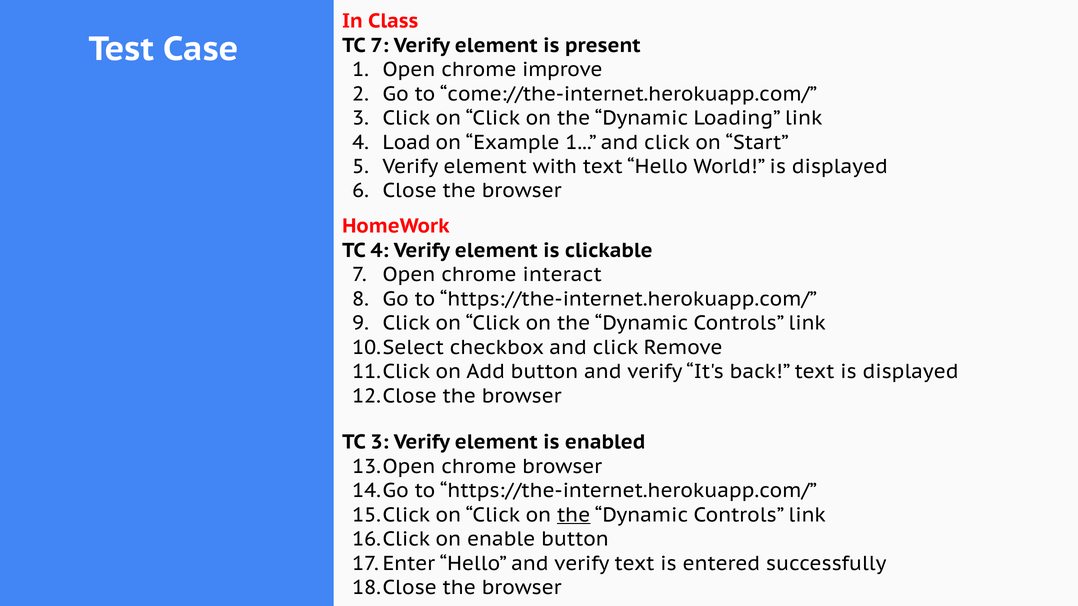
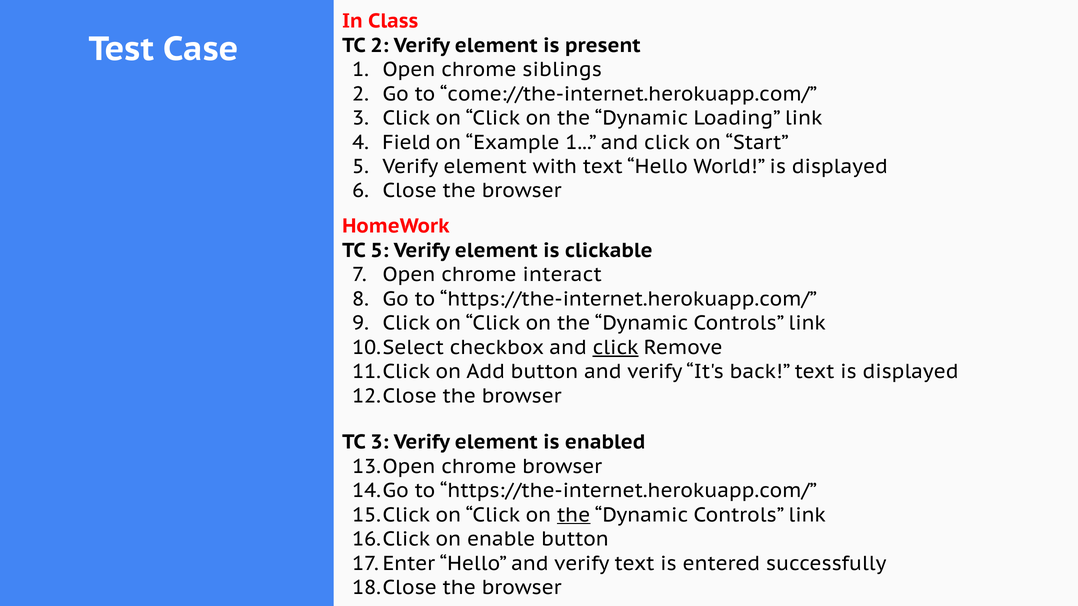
TC 7: 7 -> 2
improve: improve -> siblings
Load: Load -> Field
TC 4: 4 -> 5
click at (616, 348) underline: none -> present
